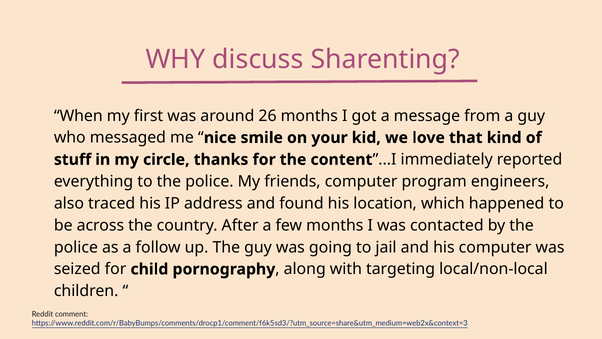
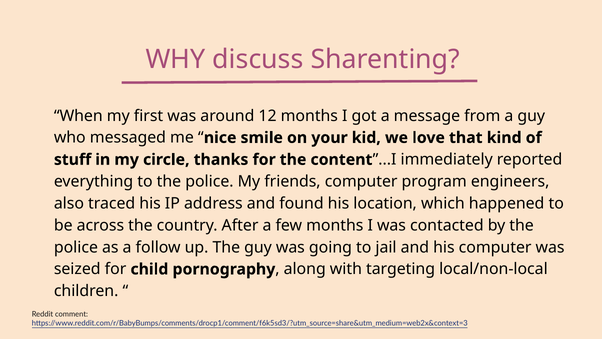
26: 26 -> 12
